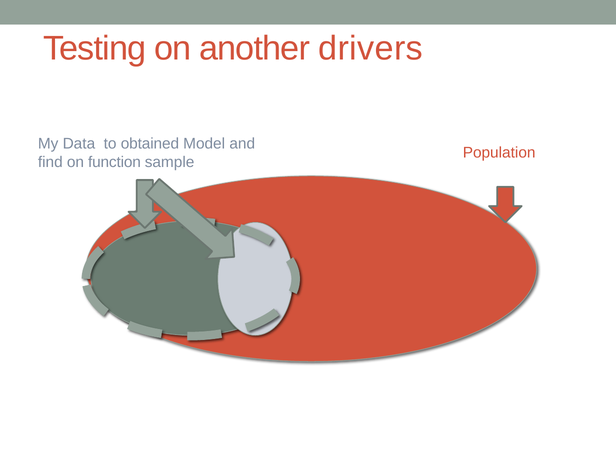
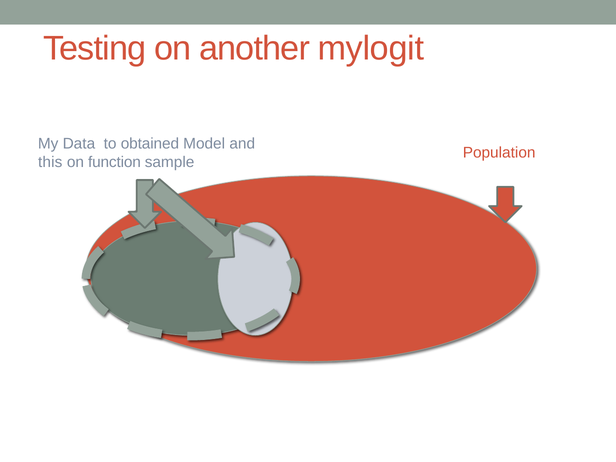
drivers: drivers -> mylogit
find: find -> this
